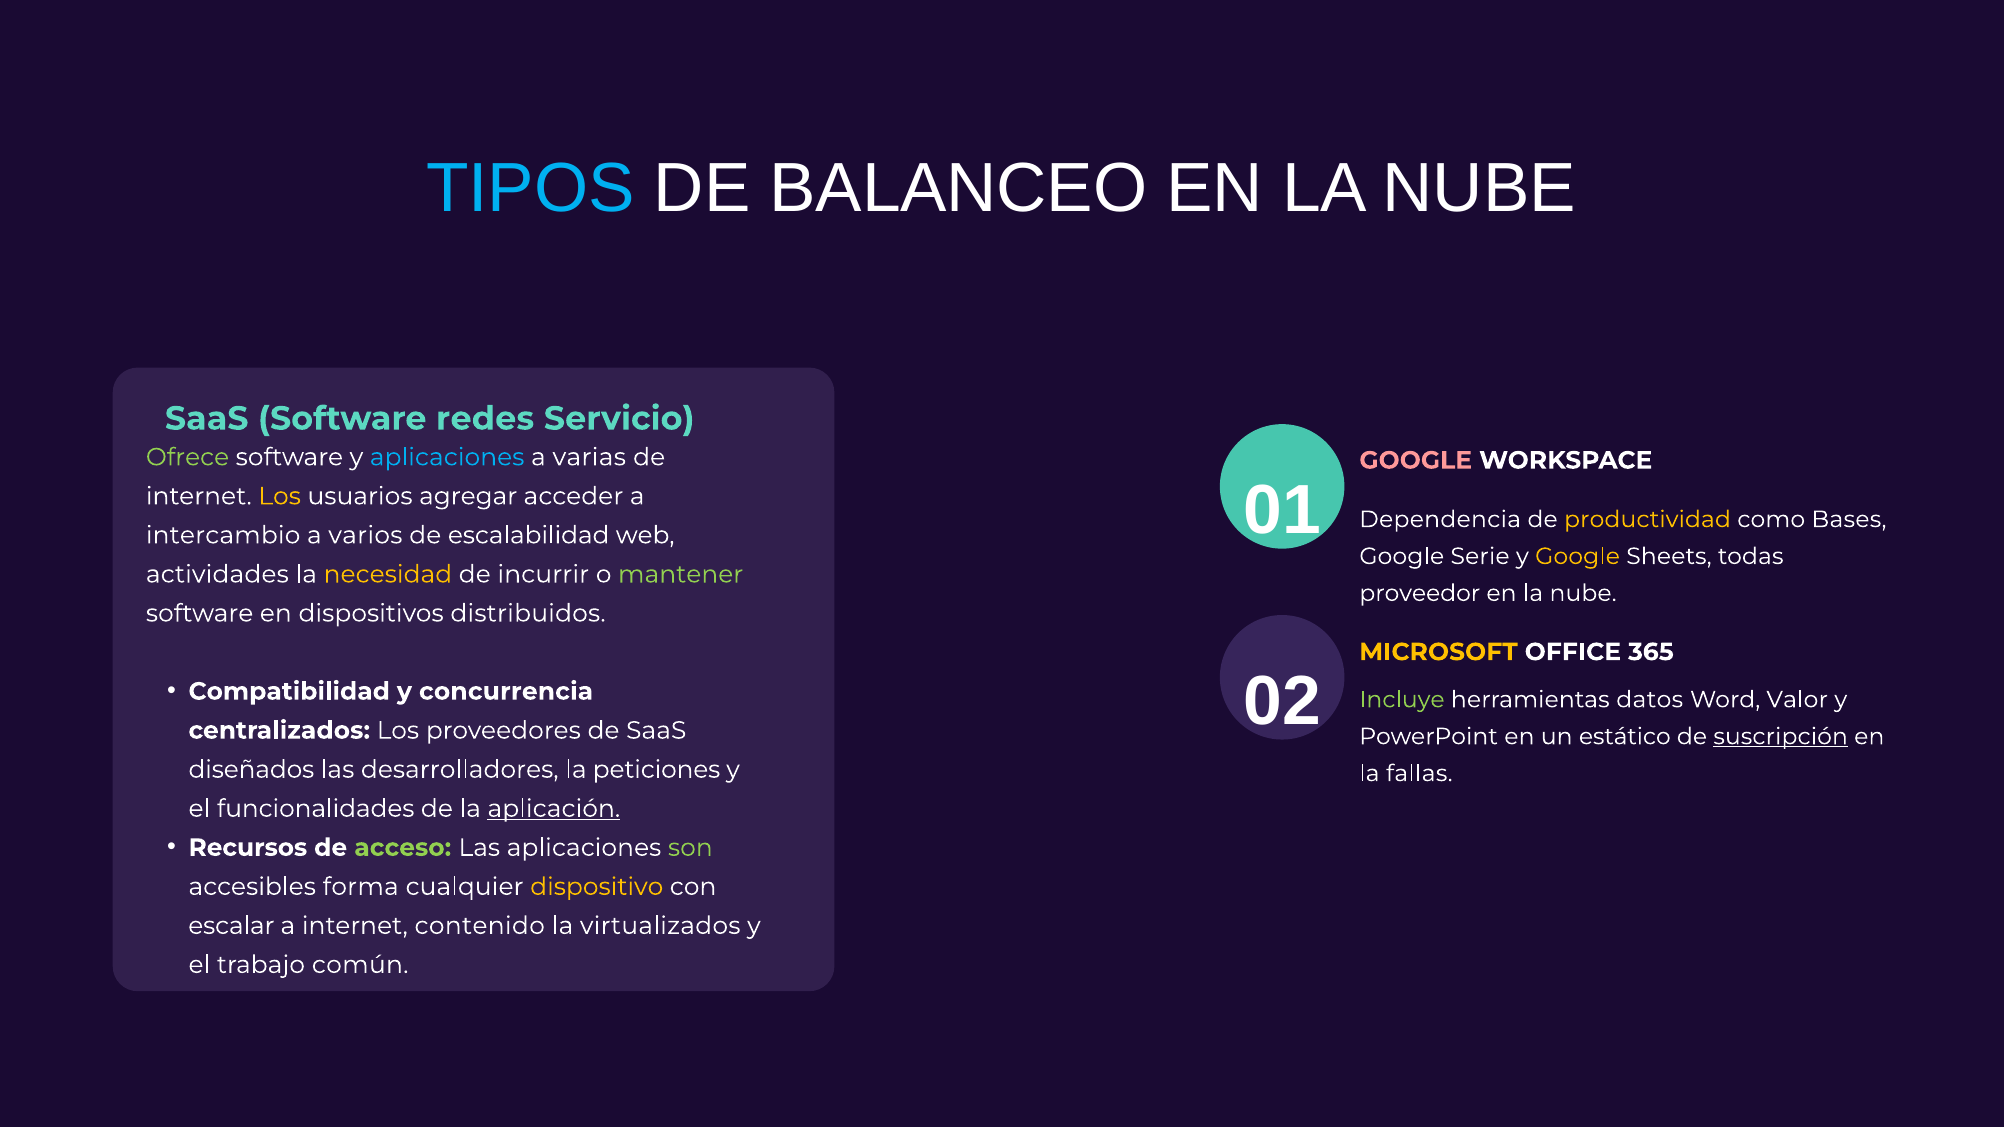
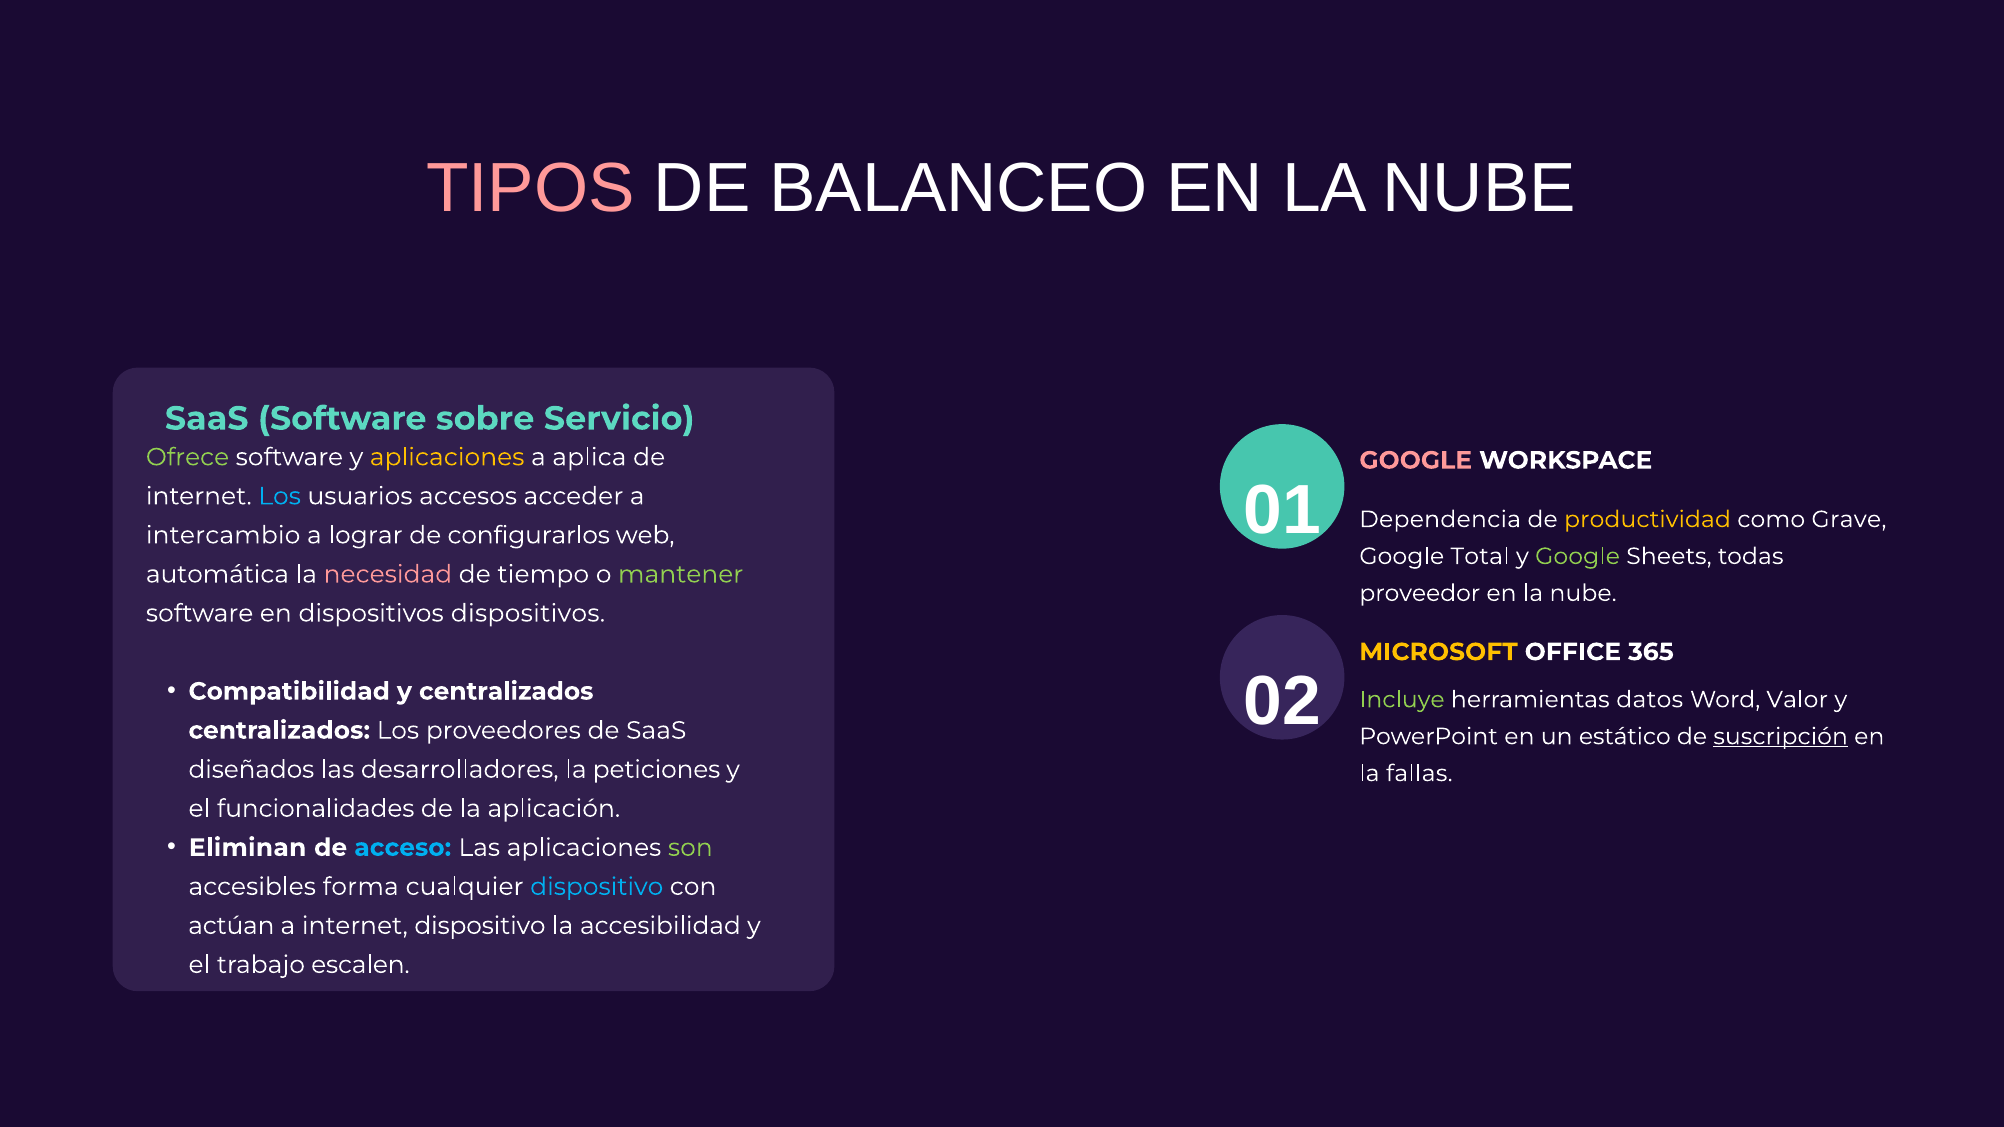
TIPOS colour: light blue -> pink
redes: redes -> sobre
aplicaciones at (447, 457) colour: light blue -> yellow
varias: varias -> aplica
Los at (280, 496) colour: yellow -> light blue
agregar: agregar -> accesos
Bases: Bases -> Grave
varios: varios -> lograr
escalabilidad: escalabilidad -> configurarlos
Serie: Serie -> Total
Google at (1578, 556) colour: yellow -> light green
actividades: actividades -> automática
necesidad colour: yellow -> pink
incurrir: incurrir -> tiempo
dispositivos distribuidos: distribuidos -> dispositivos
y concurrencia: concurrencia -> centralizados
aplicación underline: present -> none
Recursos: Recursos -> Eliminan
acceso colour: light green -> light blue
dispositivo at (597, 887) colour: yellow -> light blue
escalar: escalar -> actúan
internet contenido: contenido -> dispositivo
virtualizados: virtualizados -> accesibilidad
común: común -> escalen
